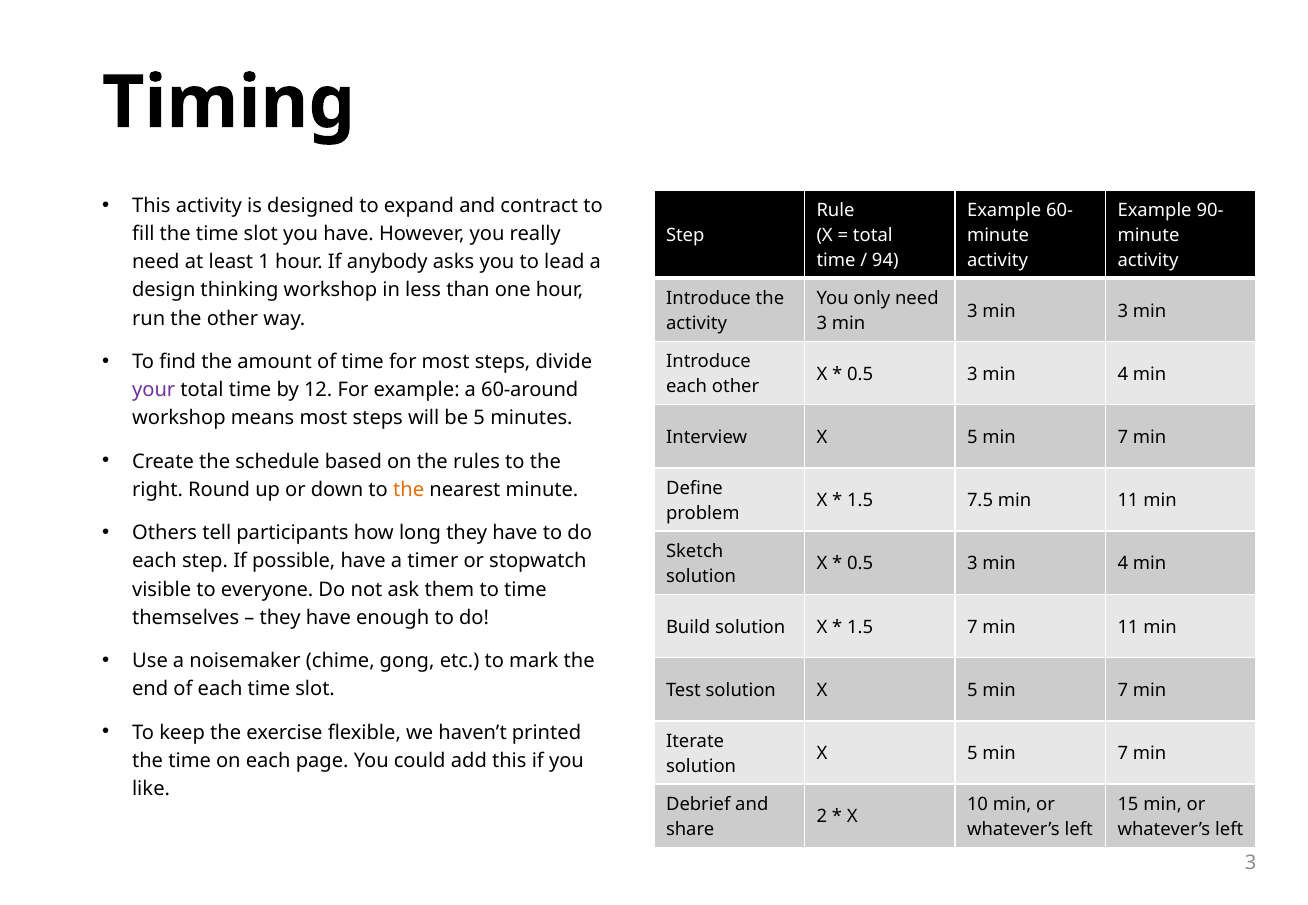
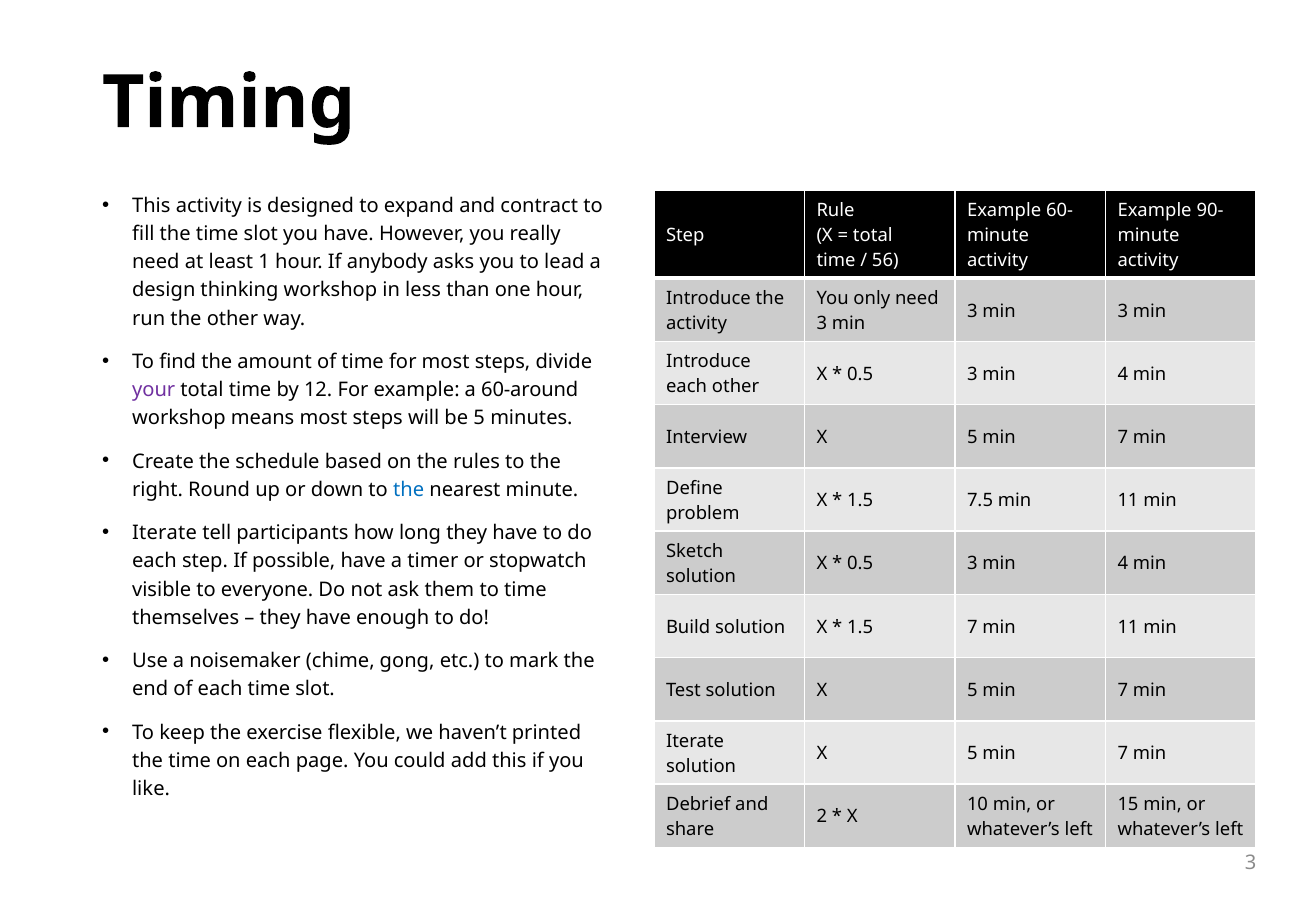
94: 94 -> 56
the at (409, 490) colour: orange -> blue
Others at (165, 533): Others -> Iterate
